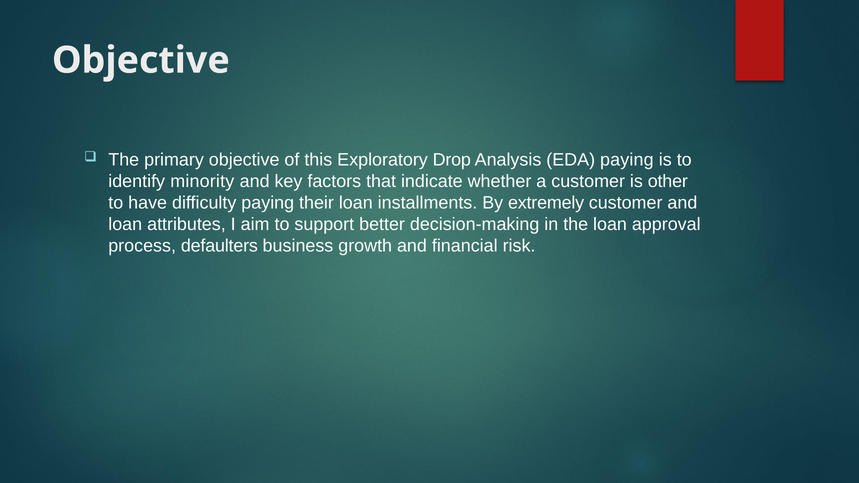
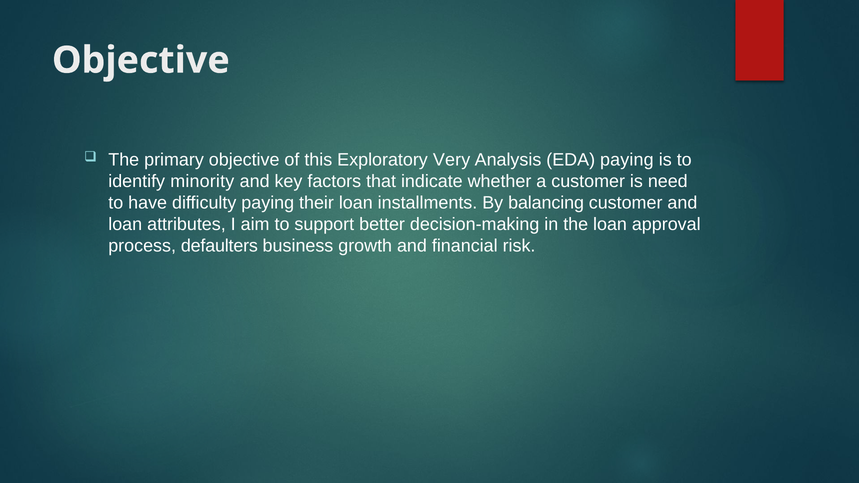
Drop: Drop -> Very
other: other -> need
extremely: extremely -> balancing
